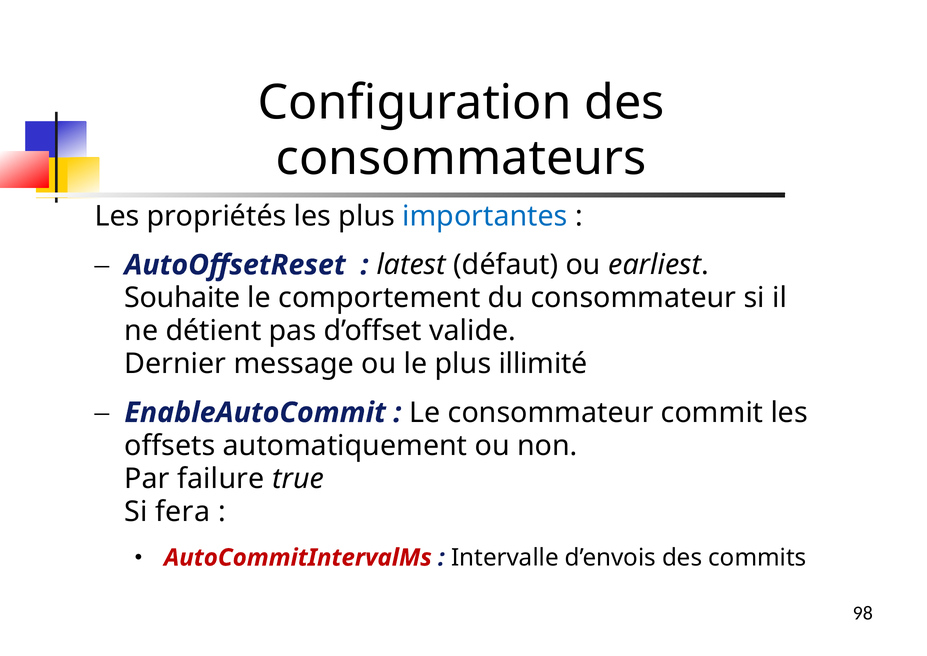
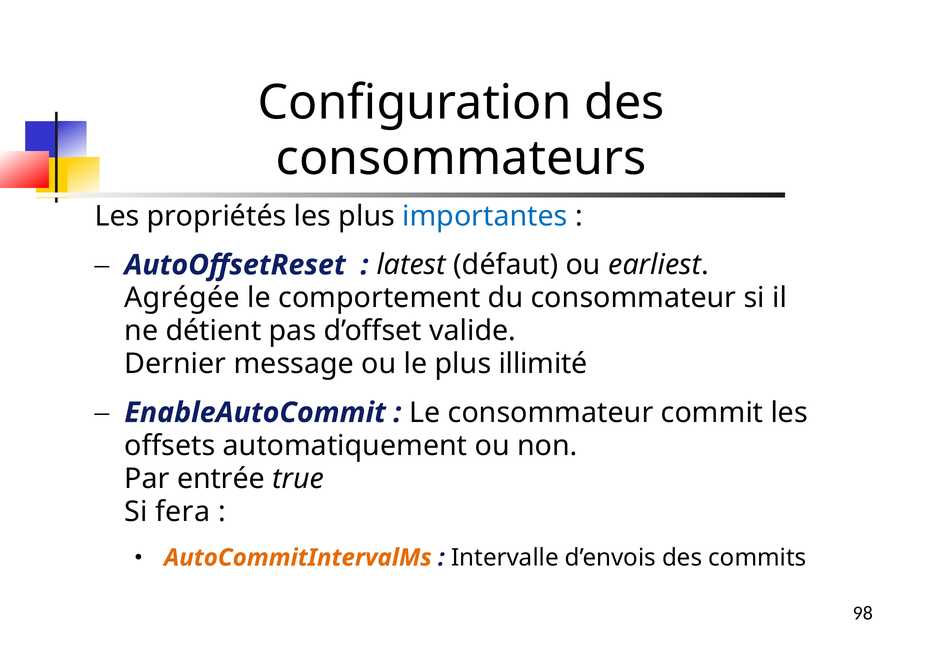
Souhaite: Souhaite -> Agrégée
failure: failure -> entrée
AutoCommitIntervalMs colour: red -> orange
